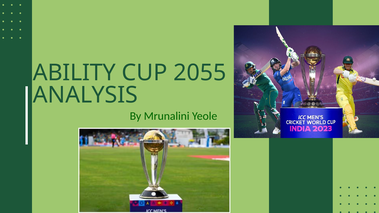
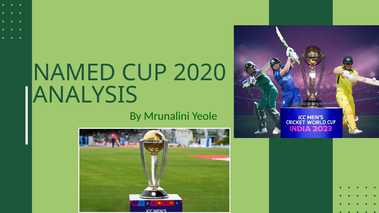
ABILITY: ABILITY -> NAMED
2055: 2055 -> 2020
